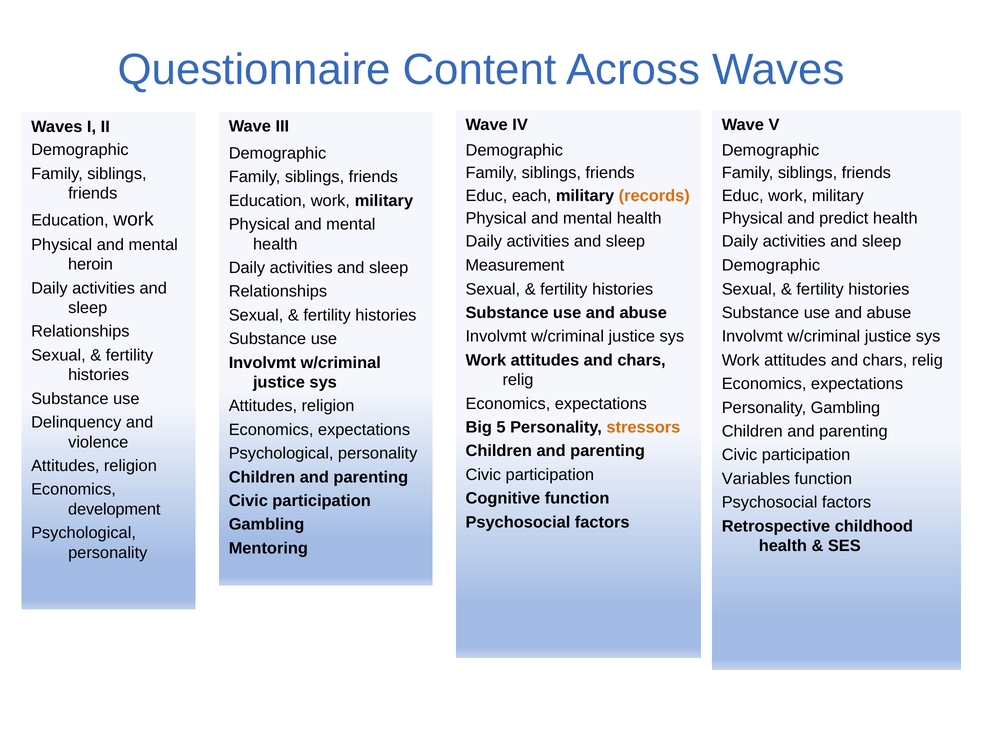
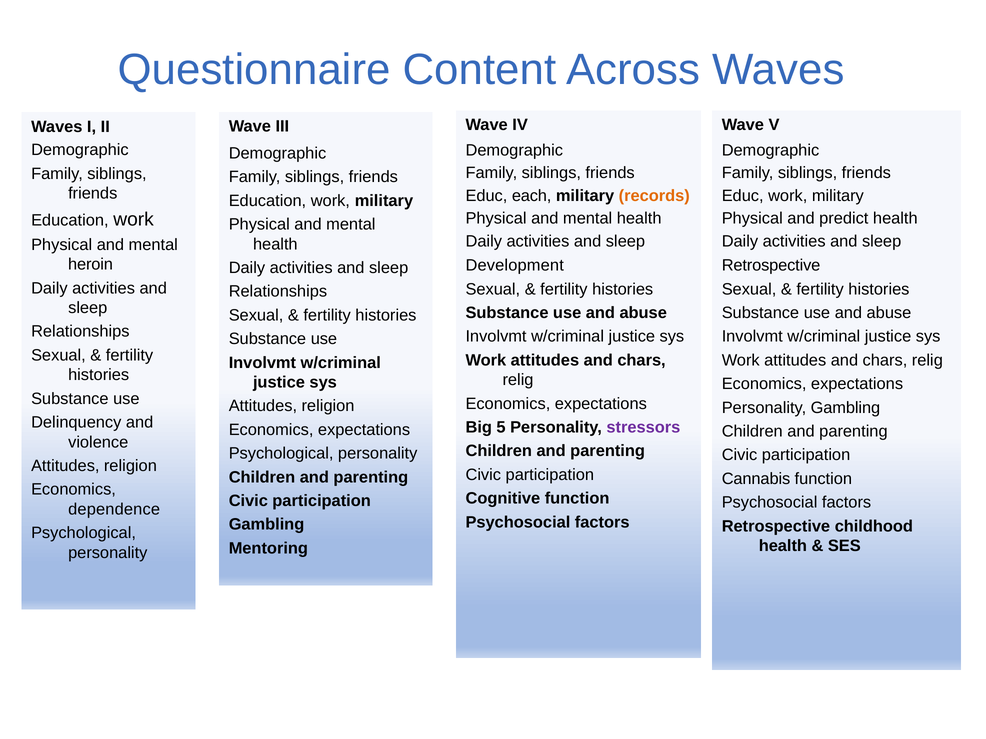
Measurement: Measurement -> Development
Demographic at (771, 266): Demographic -> Retrospective
stressors colour: orange -> purple
Variables: Variables -> Cannabis
development: development -> dependence
